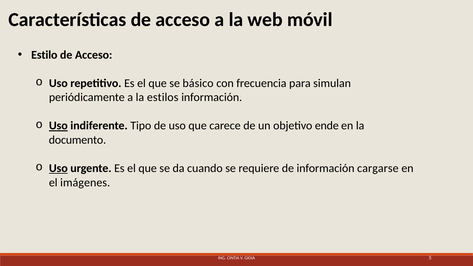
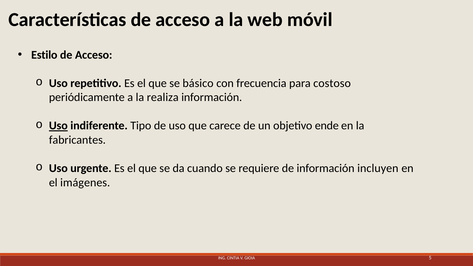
simulan: simulan -> costoso
estilos: estilos -> realiza
documento: documento -> fabricantes
Uso at (58, 168) underline: present -> none
cargarse: cargarse -> incluyen
